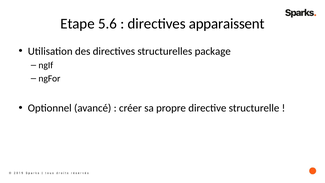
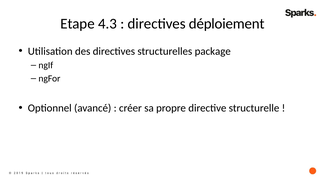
5.6: 5.6 -> 4.3
apparaissent: apparaissent -> déploiement
